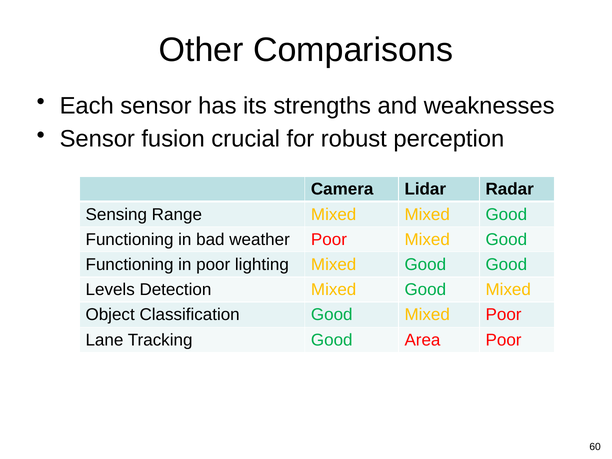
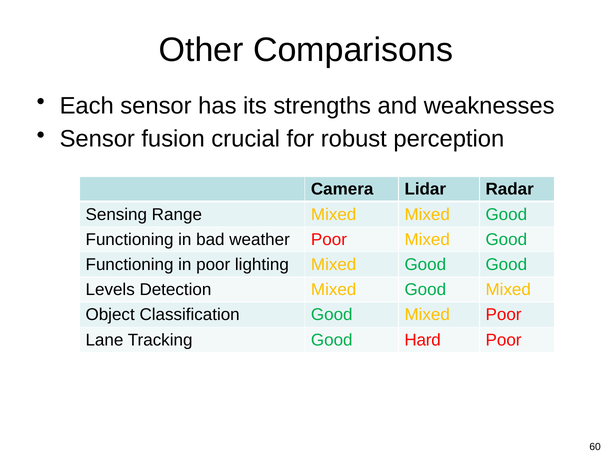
Area: Area -> Hard
